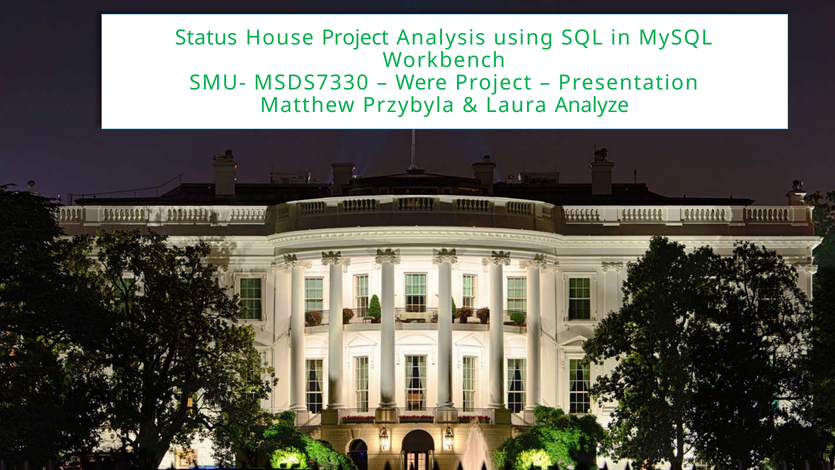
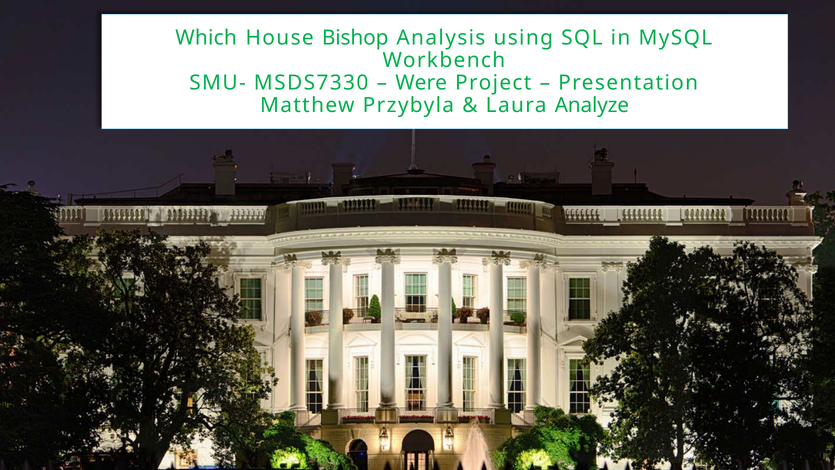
Status: Status -> Which
House Project: Project -> Bishop
